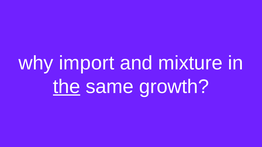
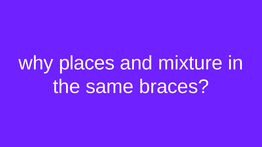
import: import -> places
the underline: present -> none
growth: growth -> braces
